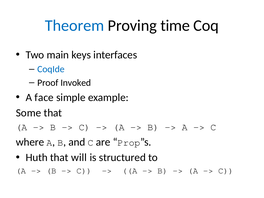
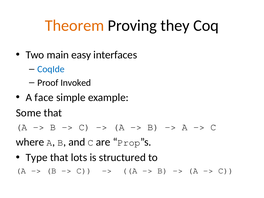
Theorem colour: blue -> orange
time: time -> they
keys: keys -> easy
Huth: Huth -> Type
will: will -> lots
